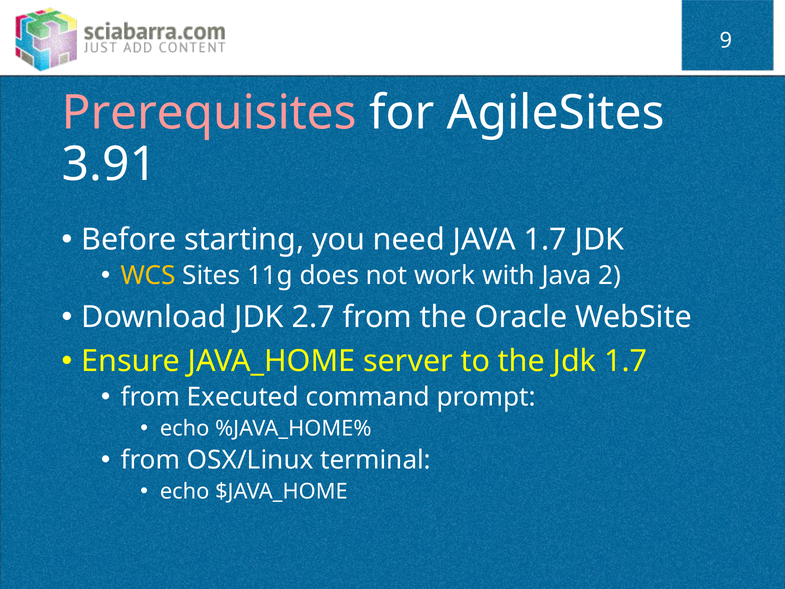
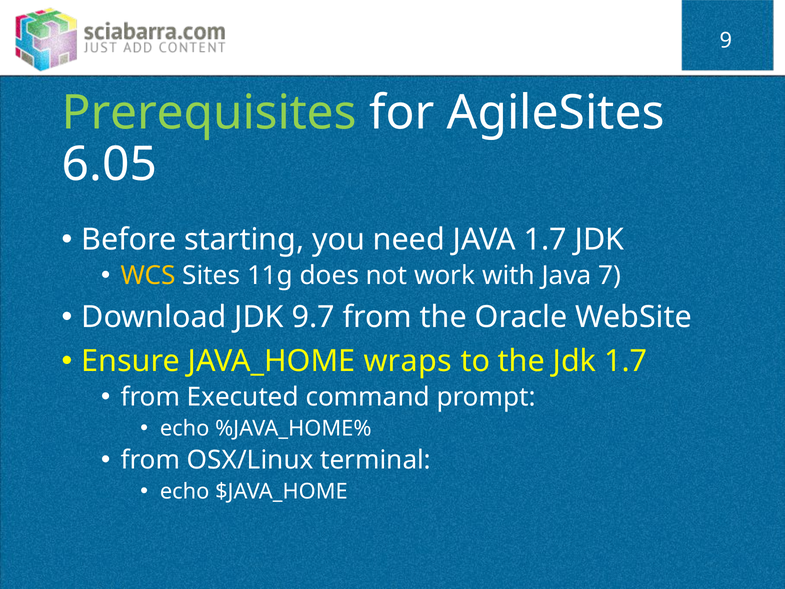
Prerequisites colour: pink -> light green
3.91: 3.91 -> 6.05
2: 2 -> 7
2.7: 2.7 -> 9.7
server: server -> wraps
